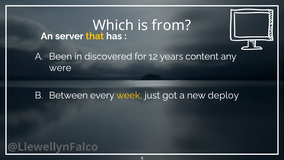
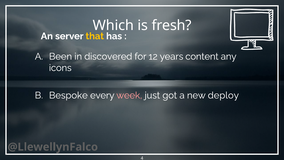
from: from -> fresh
were: were -> icons
Between: Between -> Bespoke
week colour: yellow -> pink
